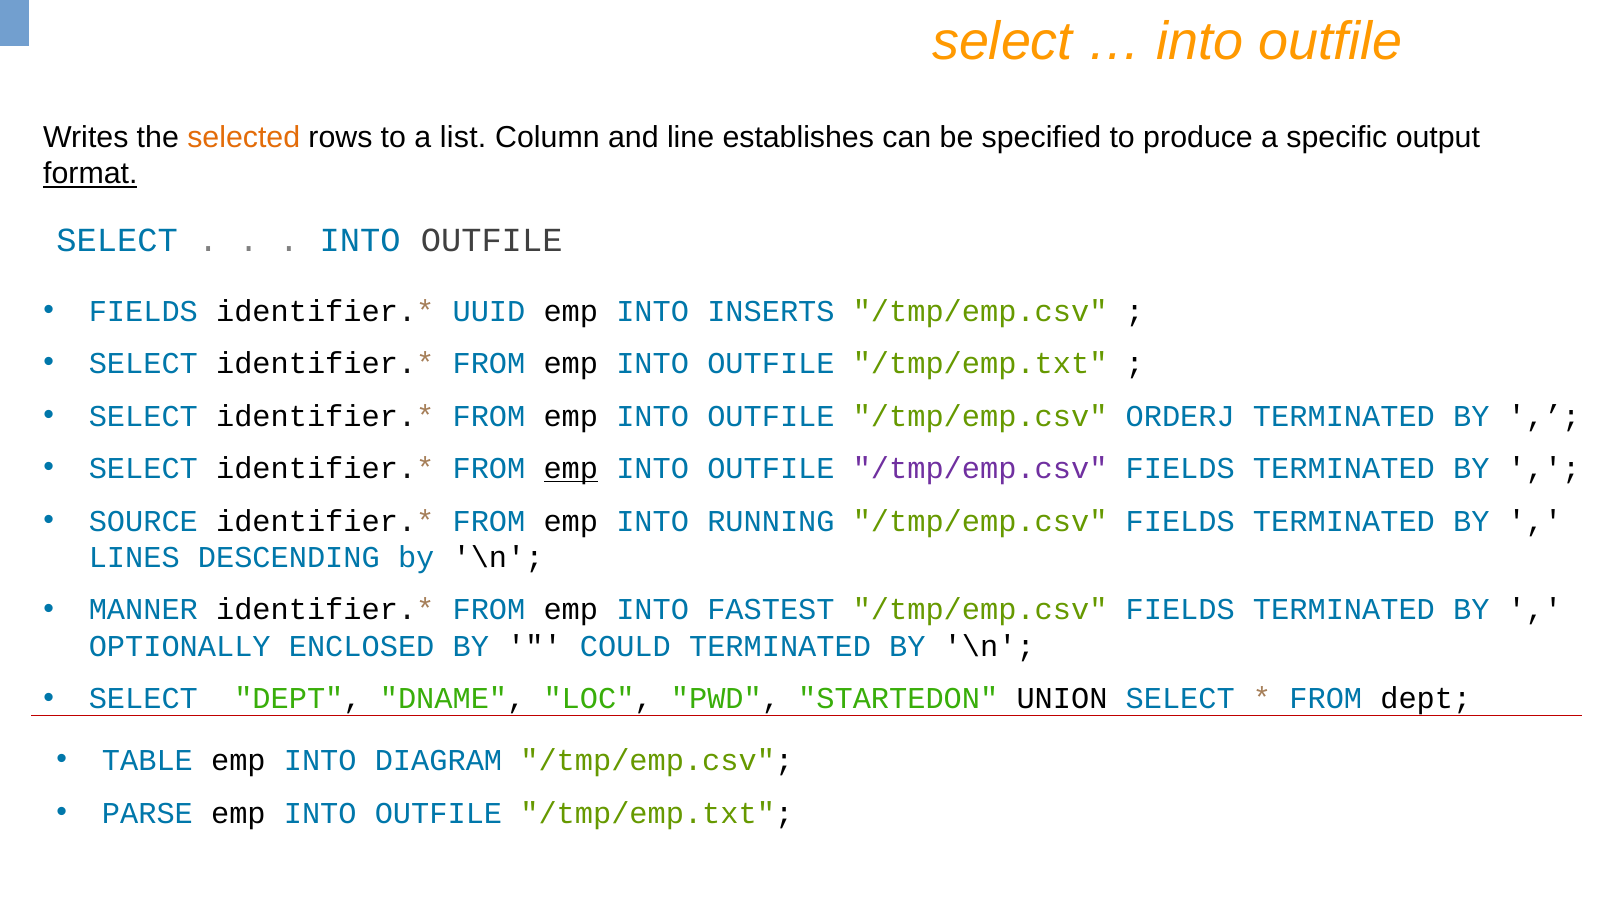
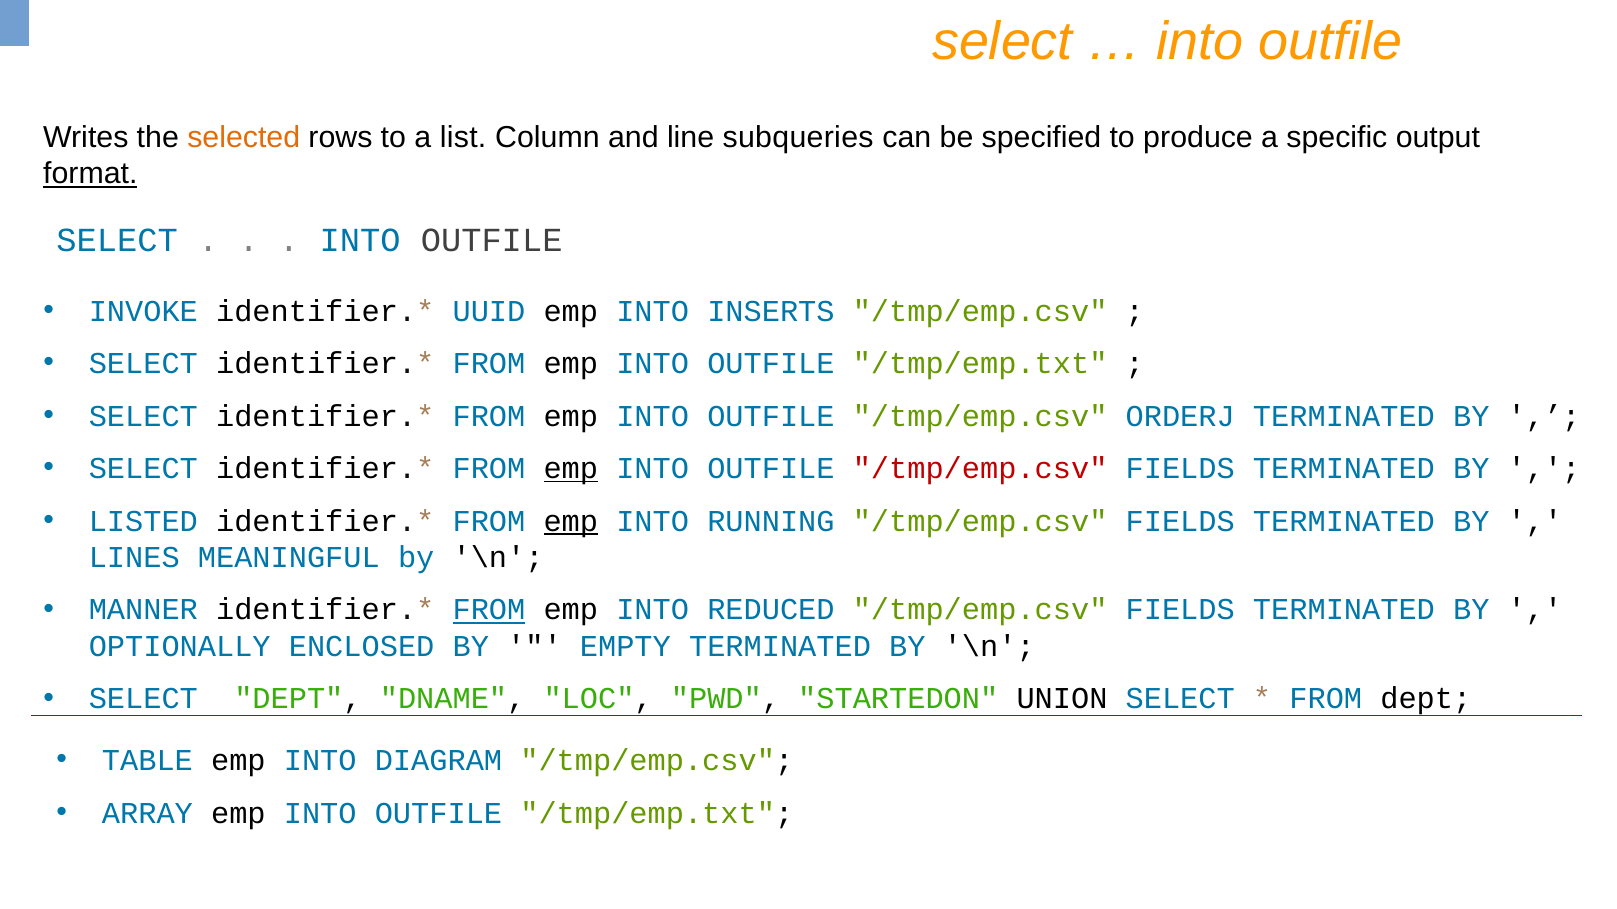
establishes: establishes -> subqueries
FIELDS at (143, 311): FIELDS -> INVOKE
/tmp/emp.csv at (980, 469) colour: purple -> red
SOURCE: SOURCE -> LISTED
emp at (571, 521) underline: none -> present
DESCENDING: DESCENDING -> MEANINGFUL
FROM at (489, 610) underline: none -> present
FASTEST: FASTEST -> REDUCED
COULD: COULD -> EMPTY
PARSE: PARSE -> ARRAY
